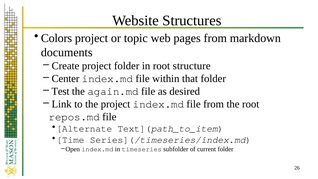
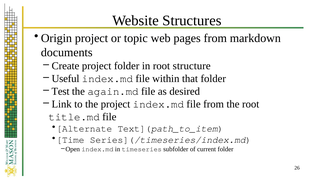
Colors: Colors -> Origin
Center: Center -> Useful
repos.md: repos.md -> title.md
